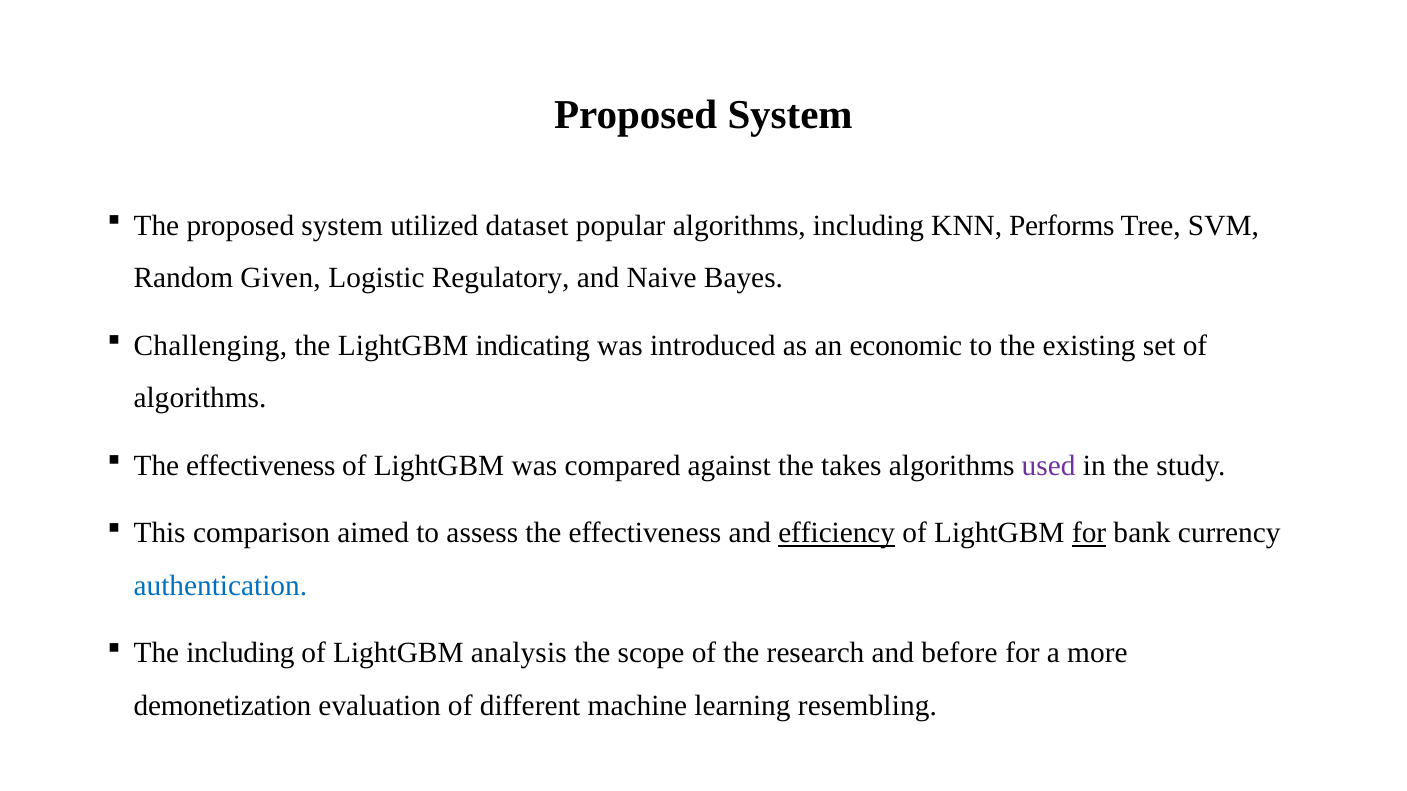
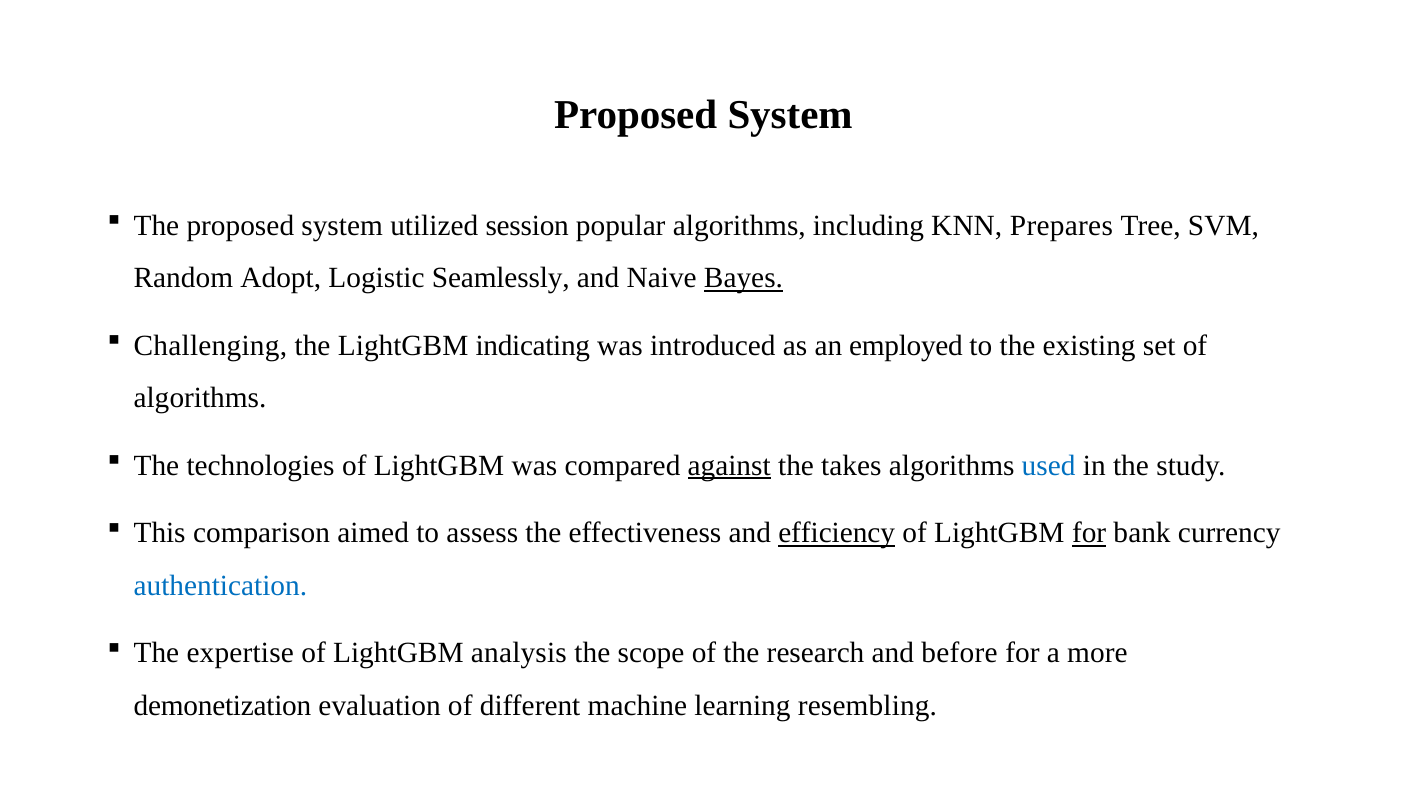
dataset: dataset -> session
Performs: Performs -> Prepares
Given: Given -> Adopt
Regulatory: Regulatory -> Seamlessly
Bayes underline: none -> present
economic: economic -> employed
effectiveness at (261, 466): effectiveness -> technologies
against underline: none -> present
used colour: purple -> blue
The including: including -> expertise
